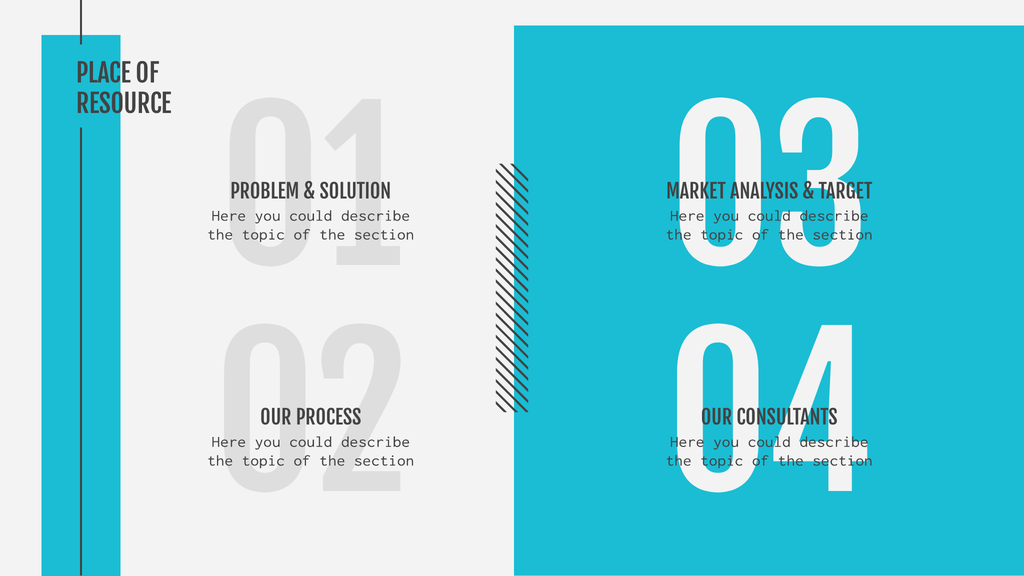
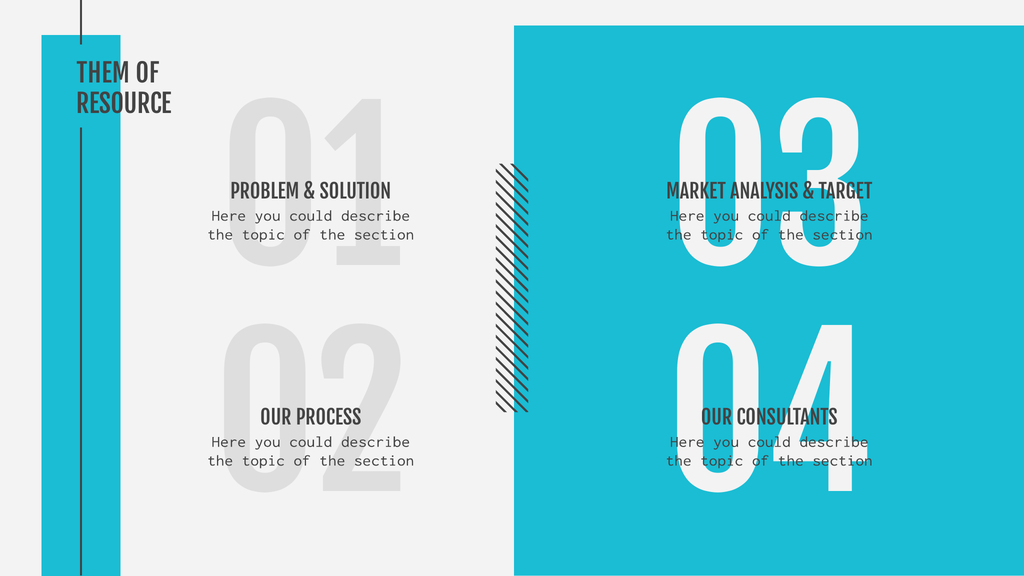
PLACE: PLACE -> THEM
